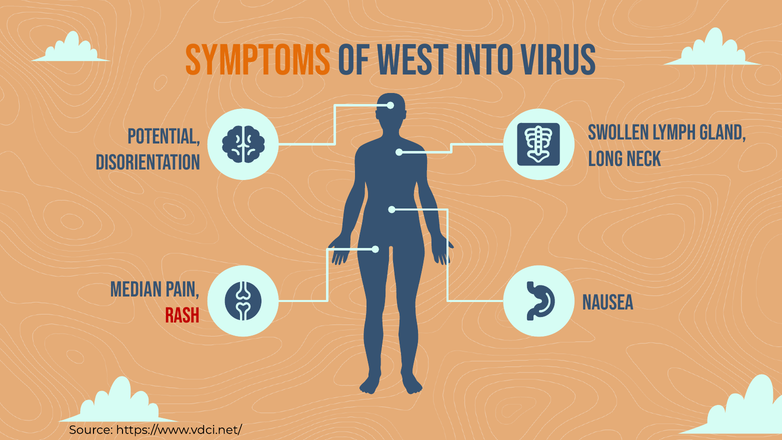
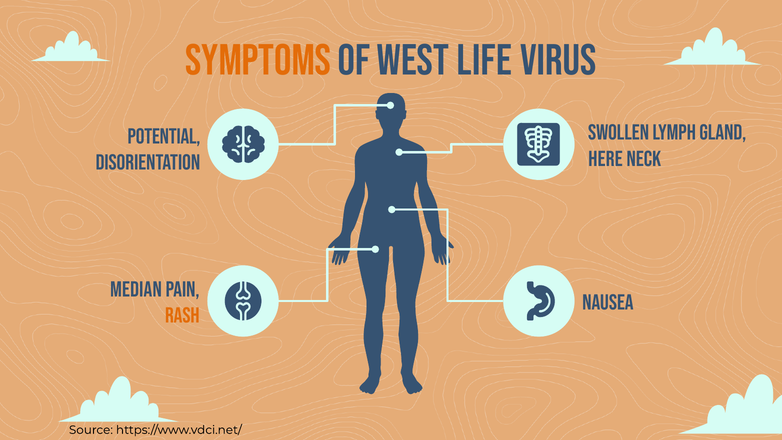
into: into -> life
Long: Long -> Here
rash colour: red -> orange
